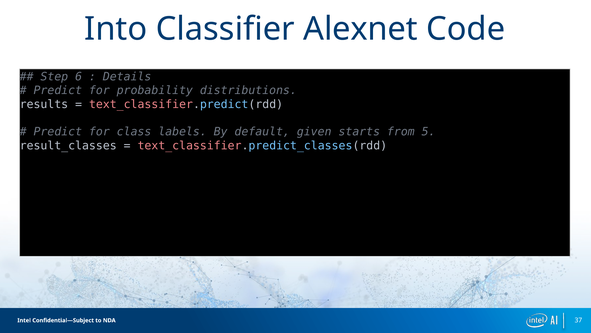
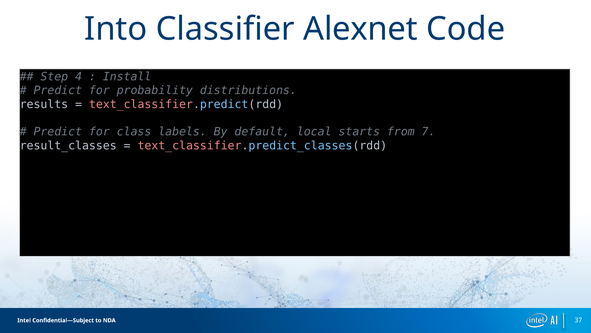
6: 6 -> 4
Details: Details -> Install
given: given -> local
5: 5 -> 7
